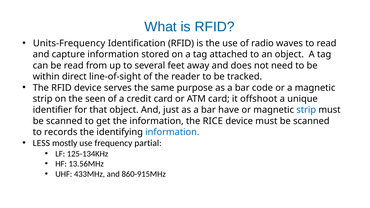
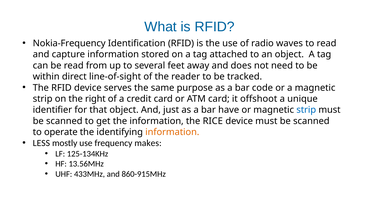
Units-Frequency: Units-Frequency -> Nokia-Frequency
seen: seen -> right
records: records -> operate
information at (172, 132) colour: blue -> orange
partial: partial -> makes
